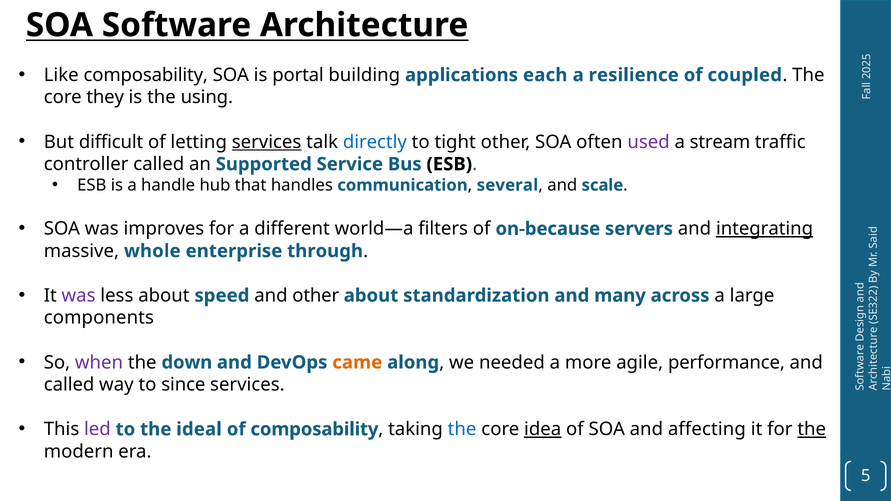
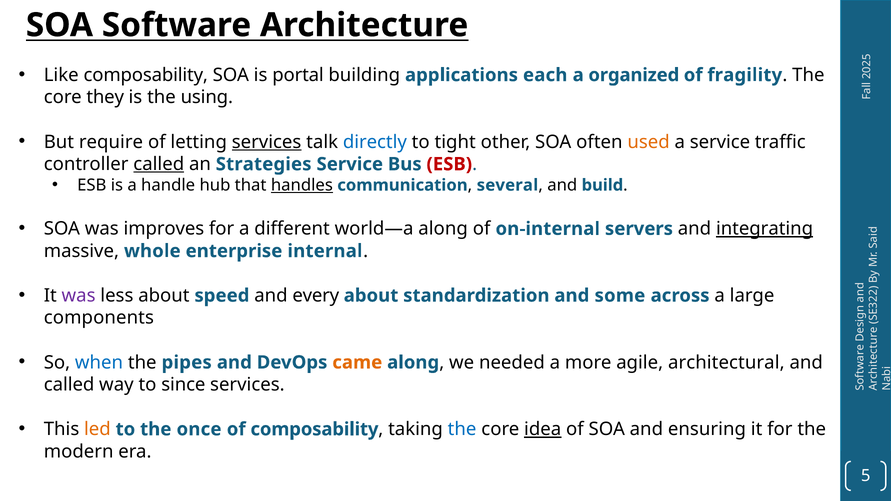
resilience: resilience -> organized
coupled: coupled -> fragility
difficult: difficult -> require
used colour: purple -> orange
a stream: stream -> service
called at (159, 164) underline: none -> present
Supported: Supported -> Strategies
ESB at (449, 164) colour: black -> red
handles underline: none -> present
scale: scale -> build
world—a filters: filters -> along
on-because: on-because -> on-internal
through: through -> internal
and other: other -> every
many: many -> some
when colour: purple -> blue
down: down -> pipes
performance: performance -> architectural
led colour: purple -> orange
ideal: ideal -> once
affecting: affecting -> ensuring
the at (812, 429) underline: present -> none
